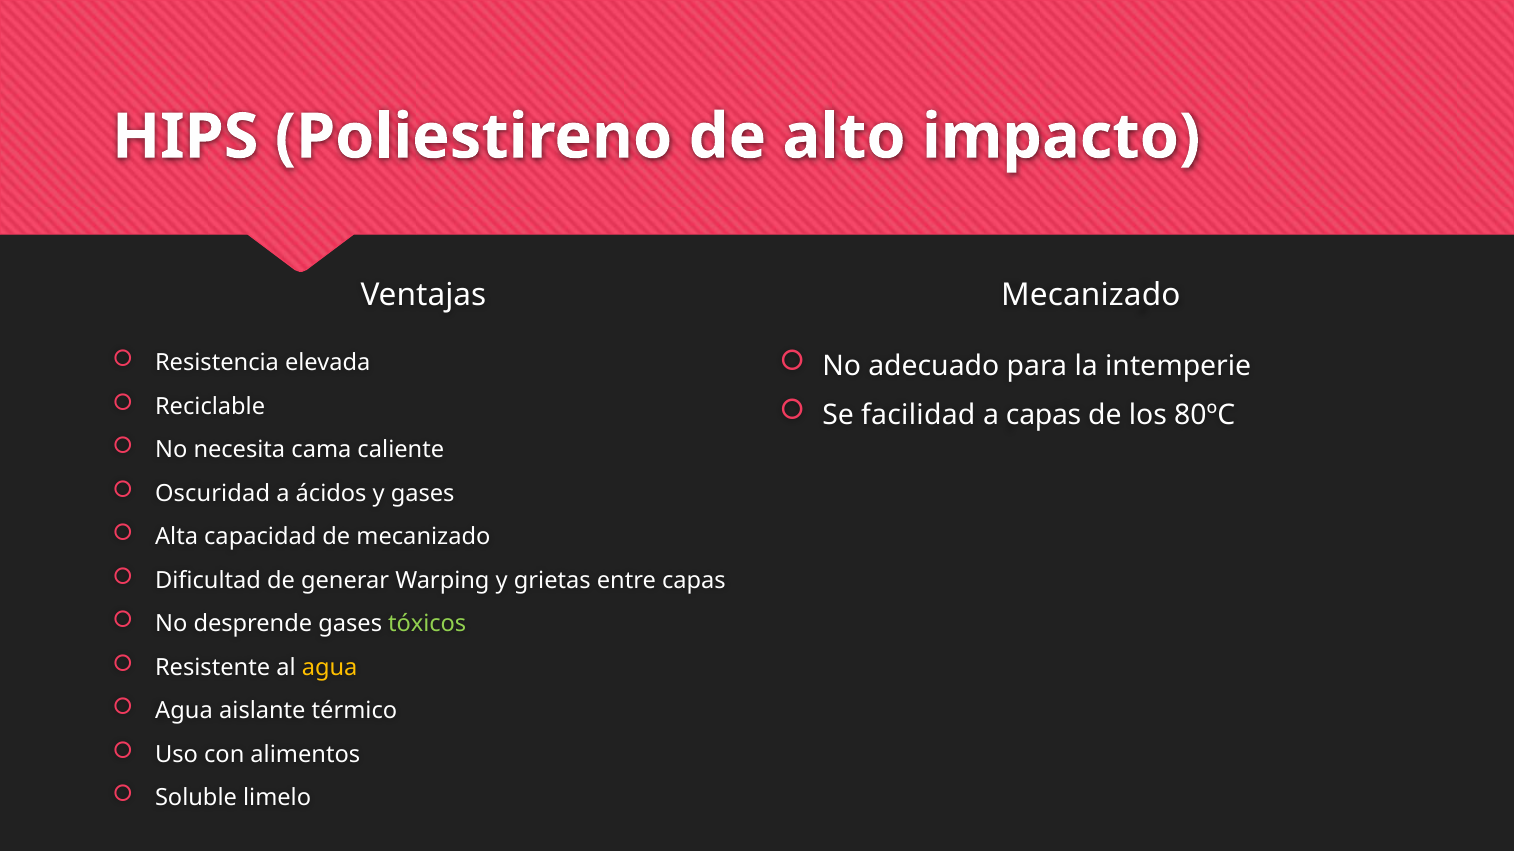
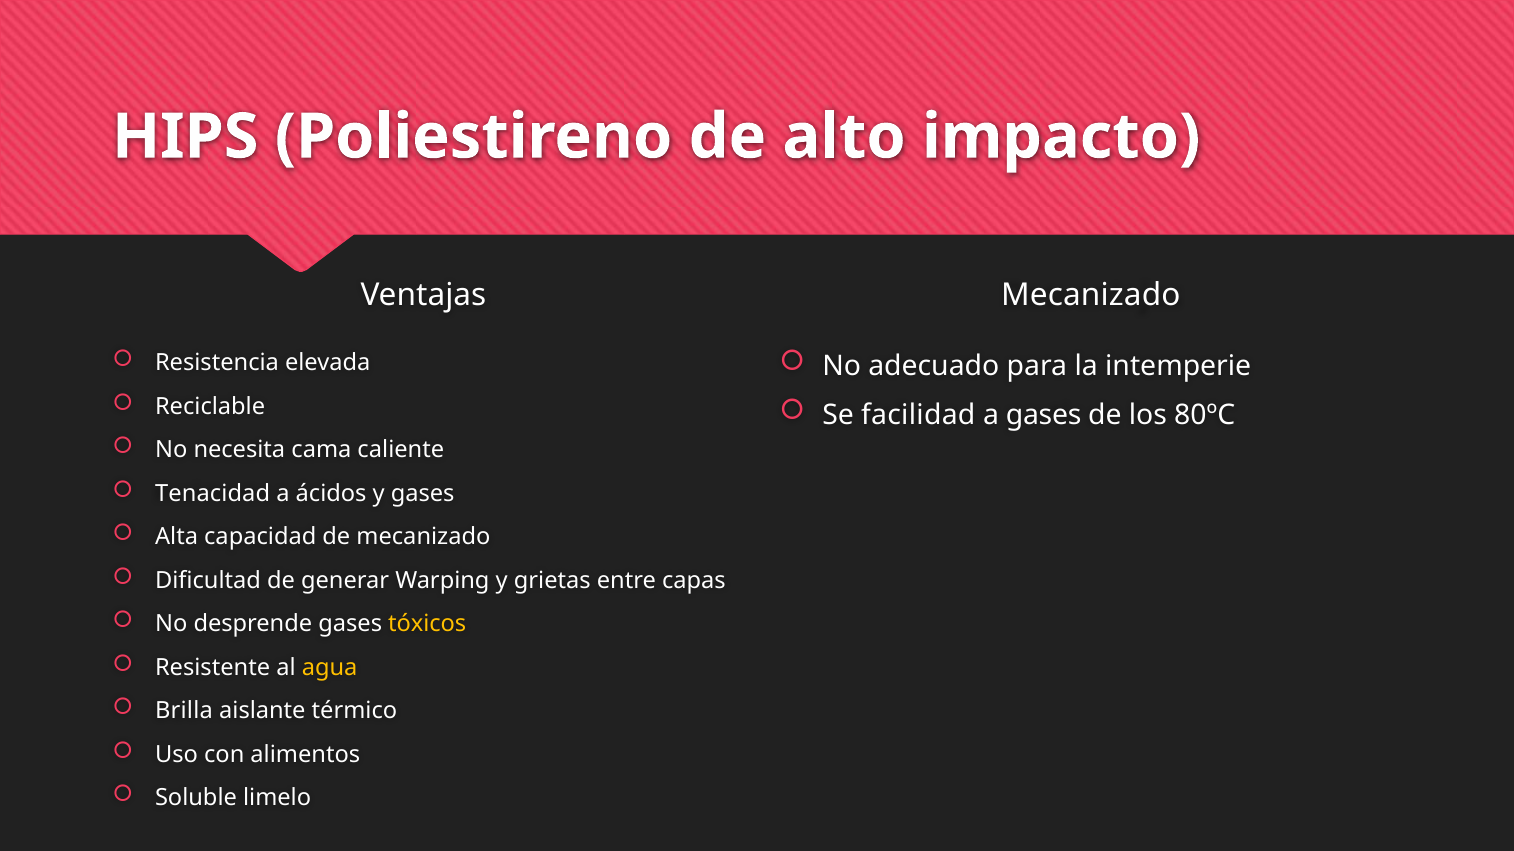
a capas: capas -> gases
Oscuridad: Oscuridad -> Tenacidad
tóxicos colour: light green -> yellow
Agua at (184, 711): Agua -> Brilla
